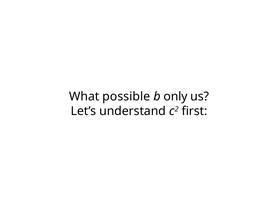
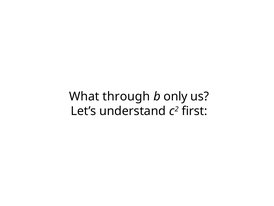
possible: possible -> through
